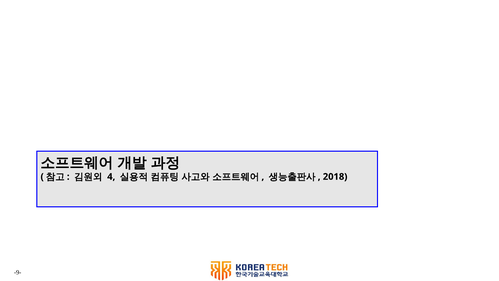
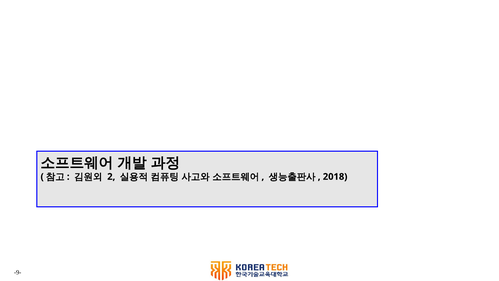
4: 4 -> 2
